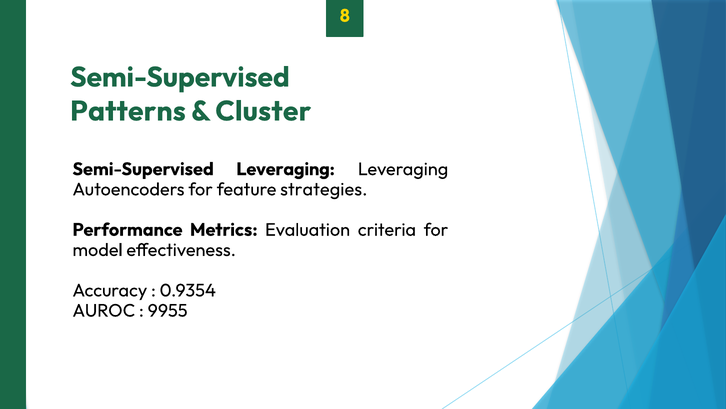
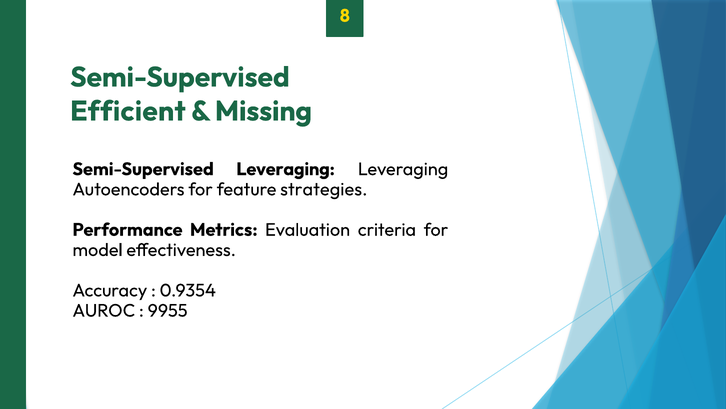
Patterns: Patterns -> Efficient
Cluster: Cluster -> Missing
